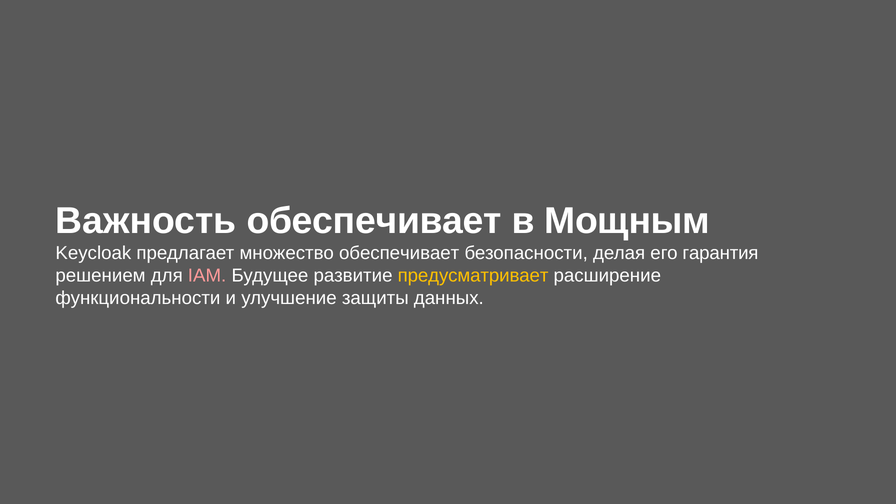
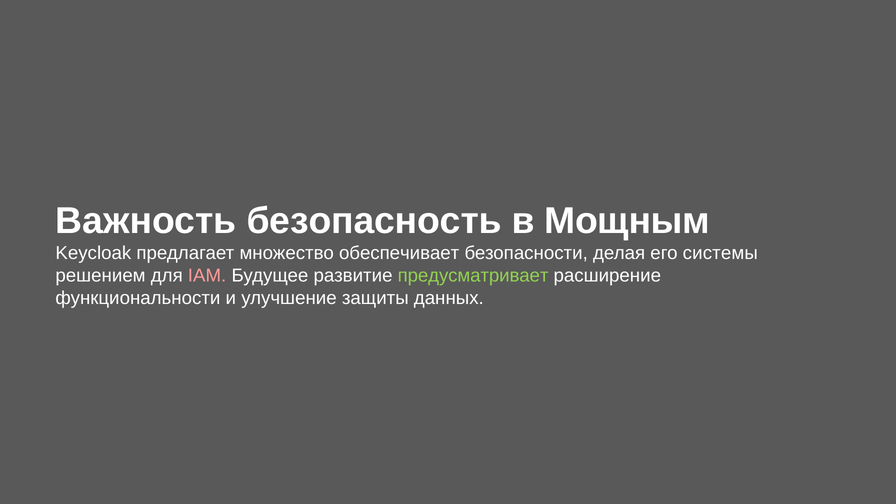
Важность обеспечивает: обеспечивает -> безопасность
гарантия: гарантия -> системы
предусматривает colour: yellow -> light green
